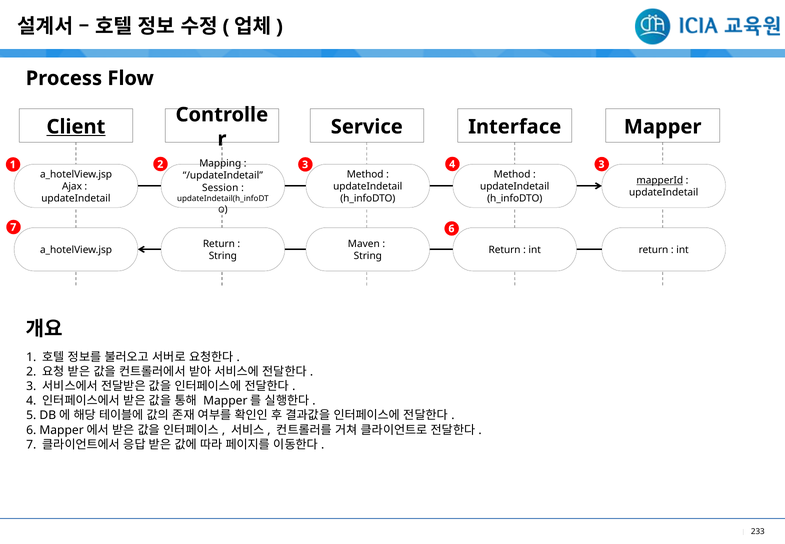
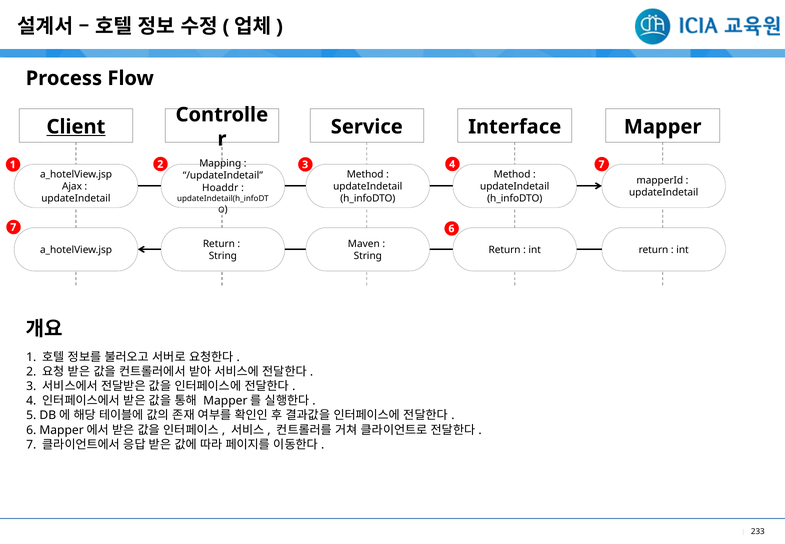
4 3: 3 -> 7
mapperId underline: present -> none
Session: Session -> Hoaddr
